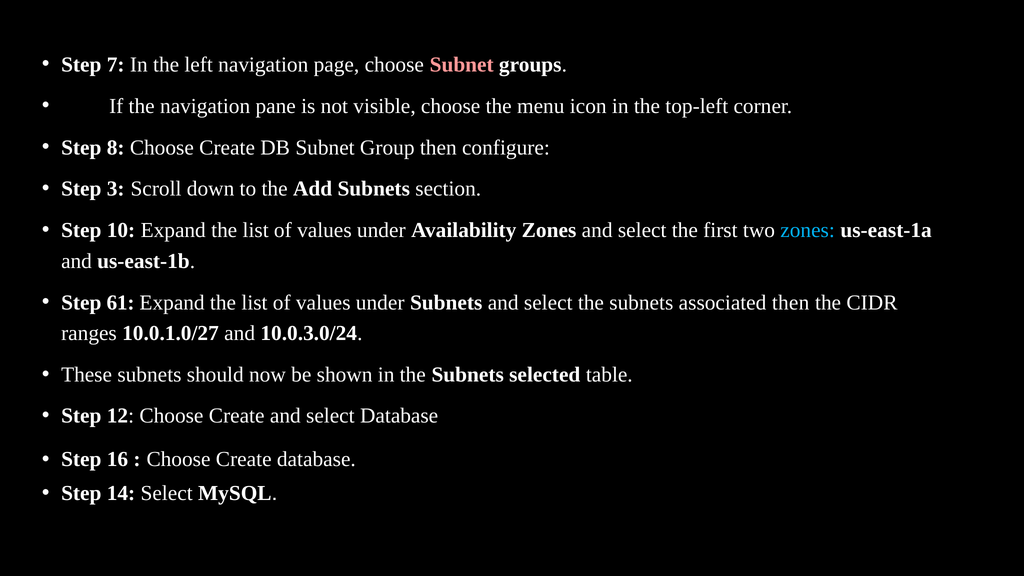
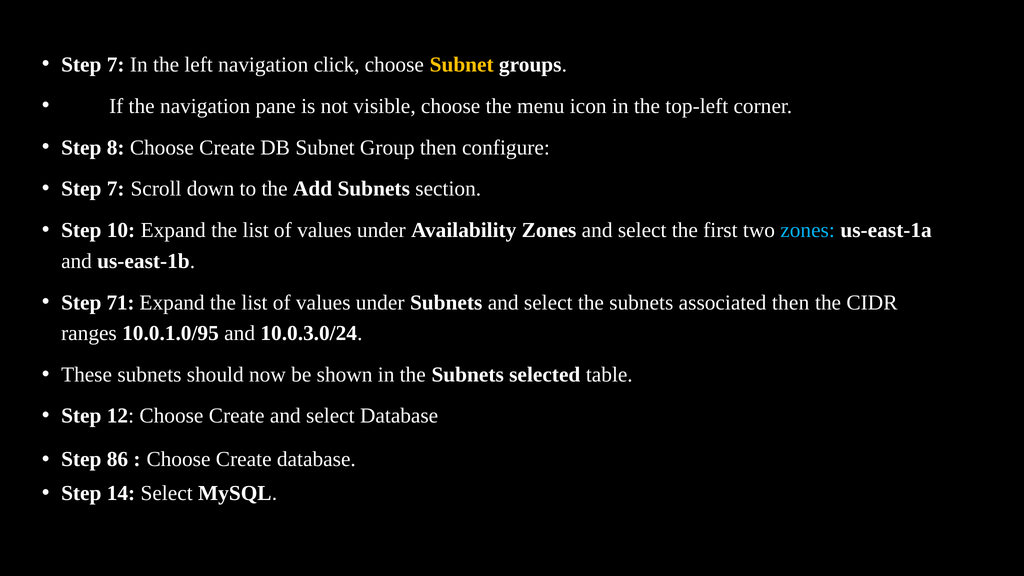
page: page -> click
Subnet at (462, 65) colour: pink -> yellow
3 at (116, 189): 3 -> 7
61: 61 -> 71
10.0.1.0/27: 10.0.1.0/27 -> 10.0.1.0/95
16: 16 -> 86
